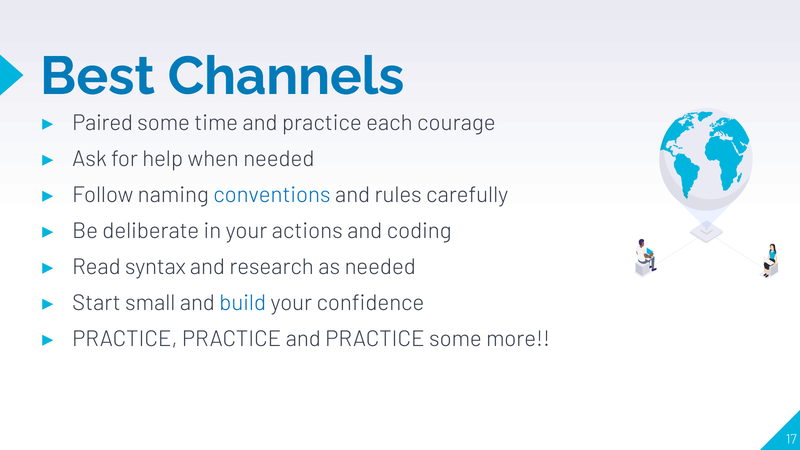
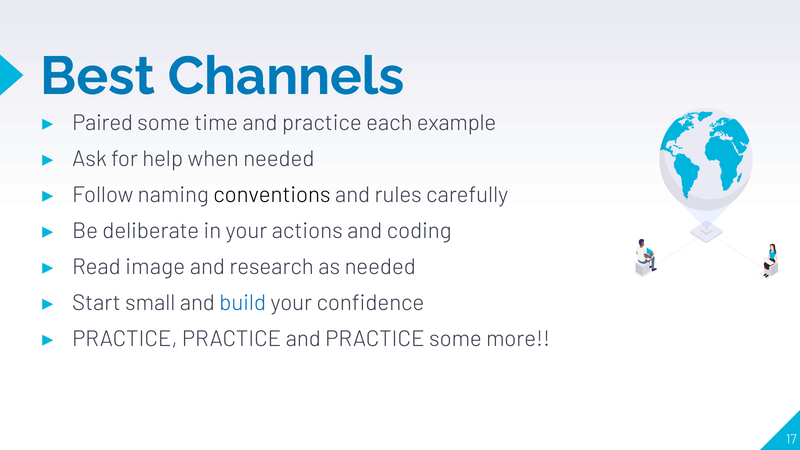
courage: courage -> example
conventions colour: blue -> black
syntax: syntax -> image
